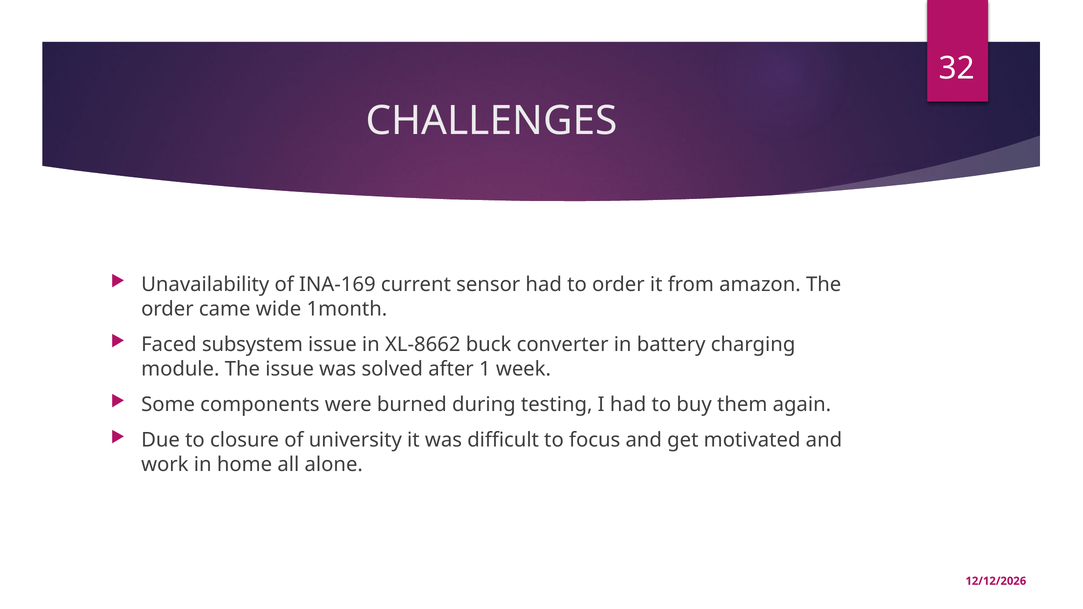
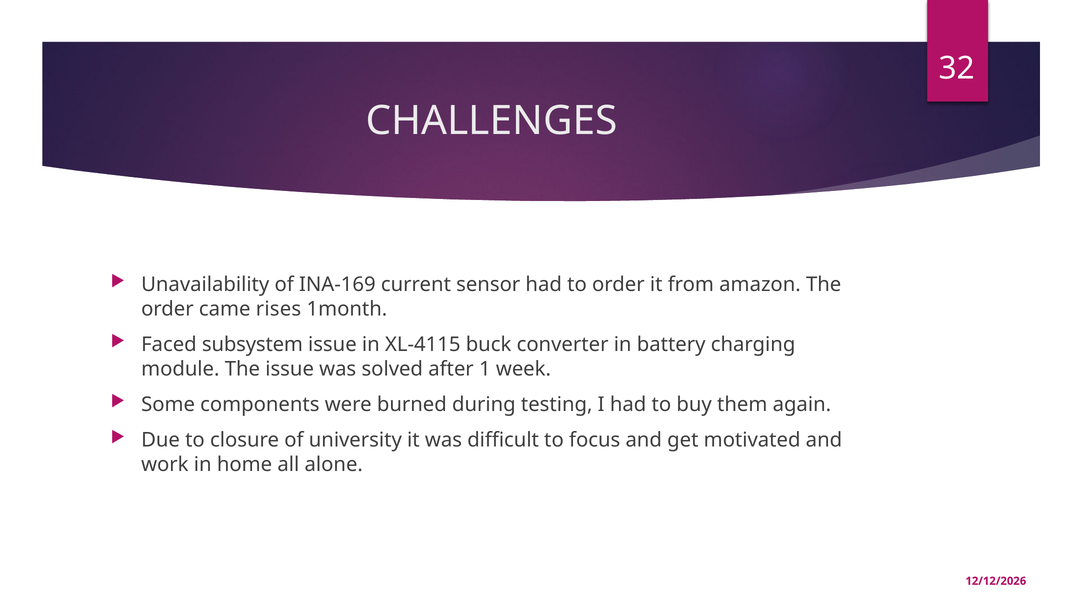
wide: wide -> rises
XL-8662: XL-8662 -> XL-4115
